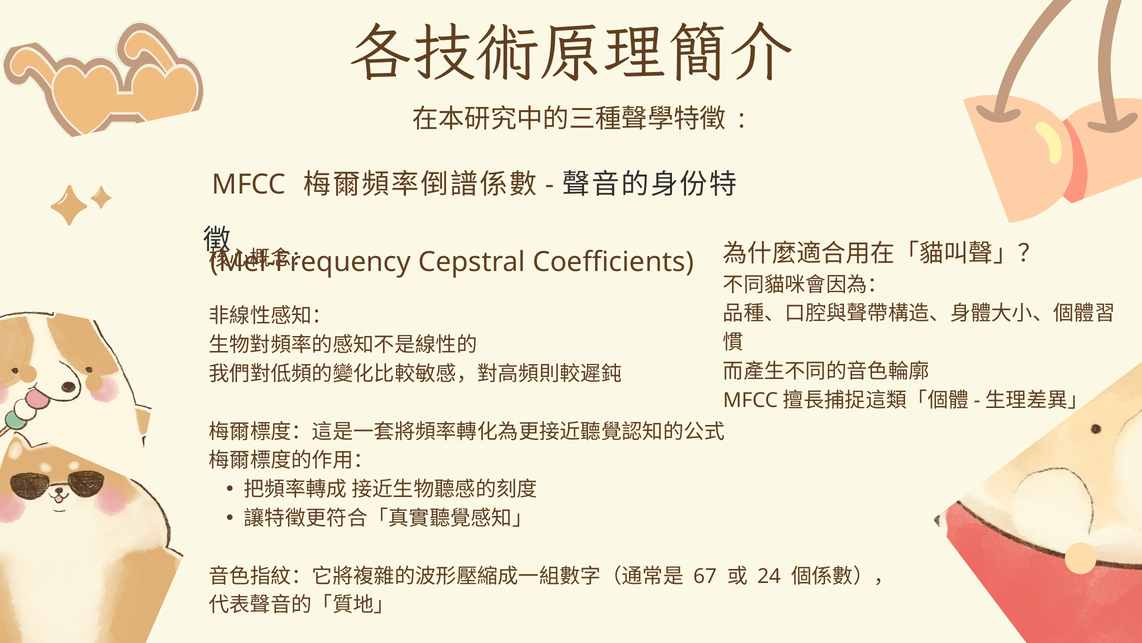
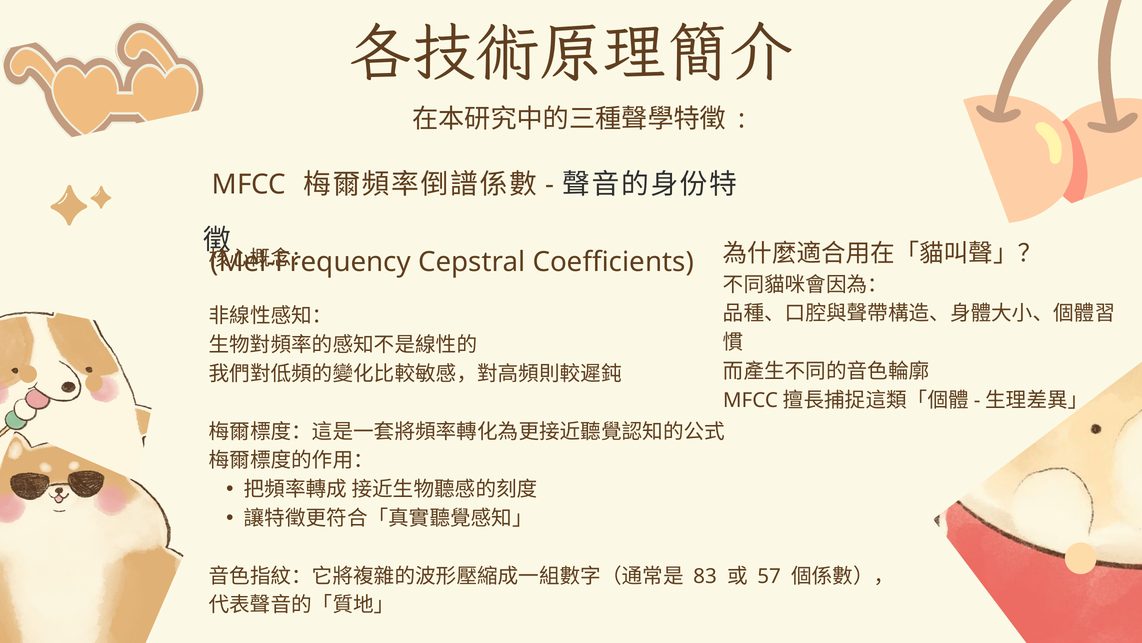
67: 67 -> 83
24: 24 -> 57
